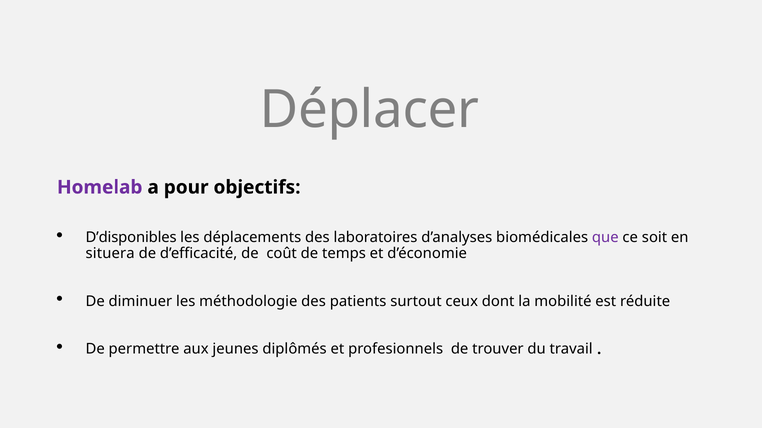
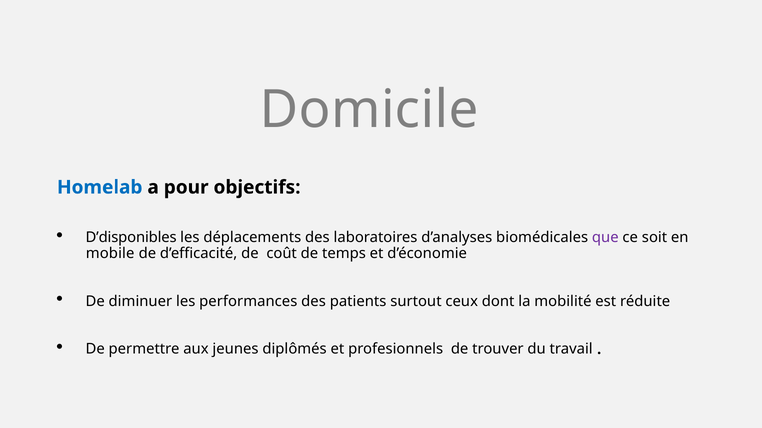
Déplacer: Déplacer -> Domicile
Homelab colour: purple -> blue
situera: situera -> mobile
méthodologie: méthodologie -> performances
